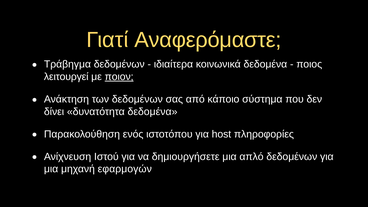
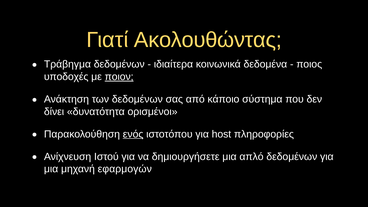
Αναφερόμαστε: Αναφερόμαστε -> Ακολουθώντας
λειτουργεί: λειτουργεί -> υποδοχές
δυνατότητα δεδομένα: δεδομένα -> ορισμένοι
ενός underline: none -> present
